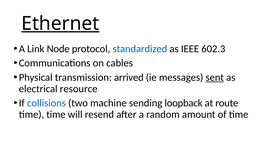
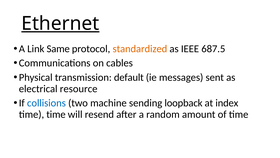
Node: Node -> Same
standardized colour: blue -> orange
602.3: 602.3 -> 687.5
arrived: arrived -> default
sent underline: present -> none
route: route -> index
